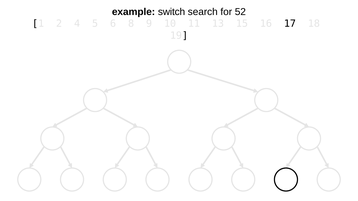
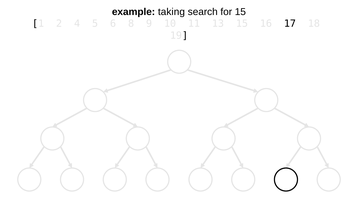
switch: switch -> taking
for 52: 52 -> 15
